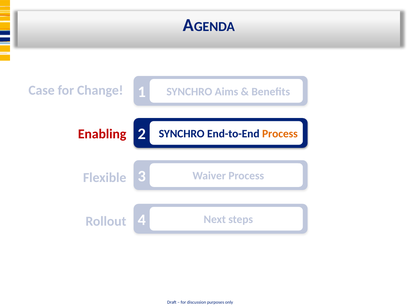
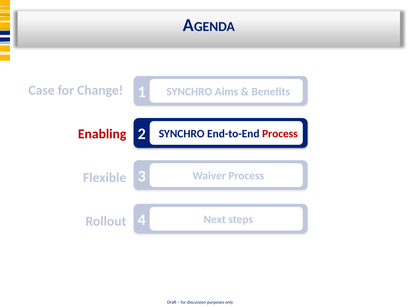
Process at (280, 134) colour: orange -> red
